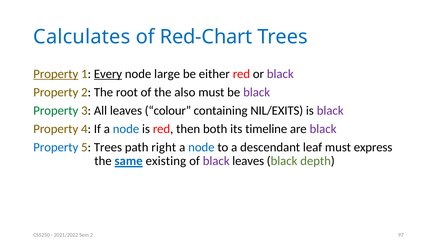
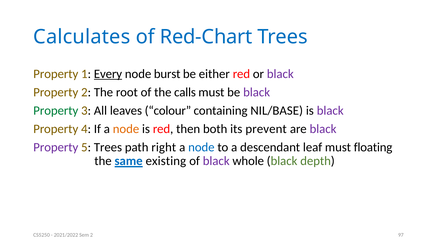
Property at (56, 74) underline: present -> none
large: large -> burst
also: also -> calls
NIL/EXITS: NIL/EXITS -> NIL/BASE
node at (126, 129) colour: blue -> orange
timeline: timeline -> prevent
Property at (56, 147) colour: blue -> purple
express: express -> floating
black leaves: leaves -> whole
